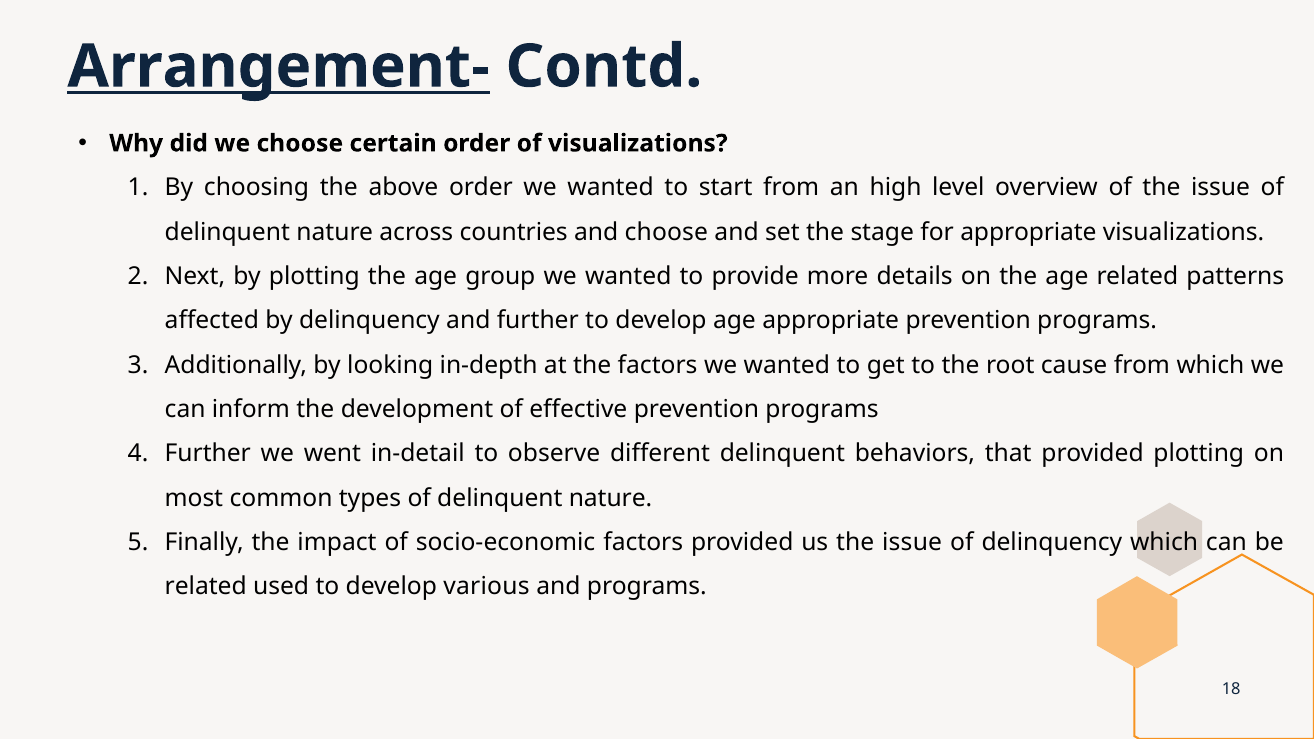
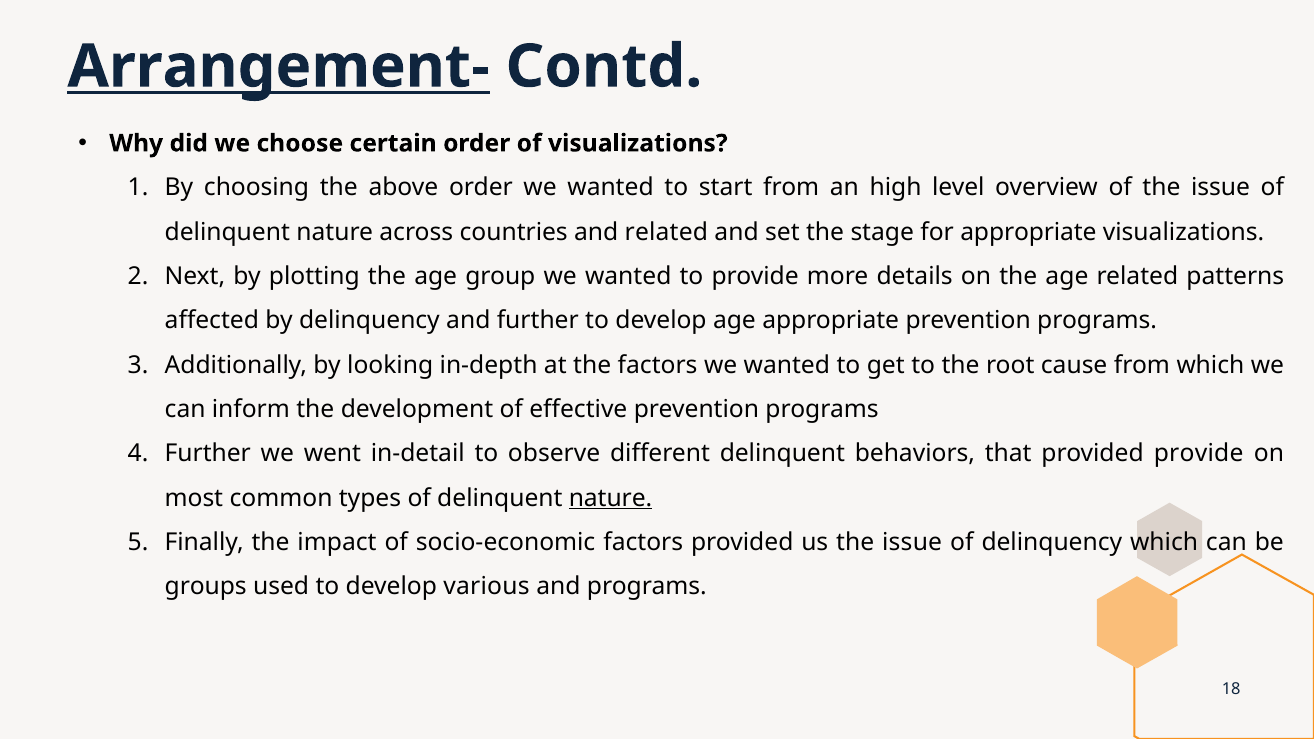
and choose: choose -> related
provided plotting: plotting -> provide
nature at (611, 498) underline: none -> present
related at (206, 587): related -> groups
